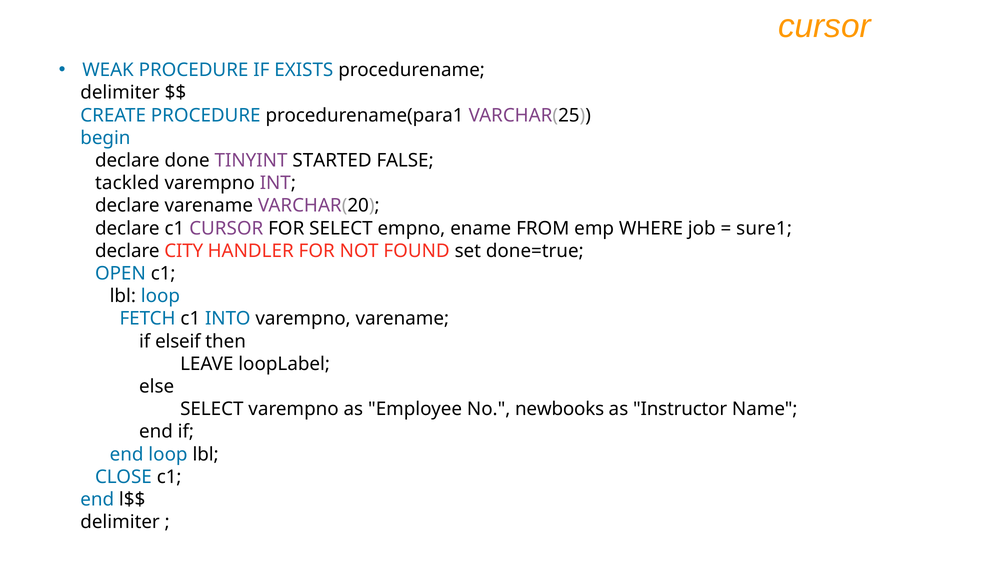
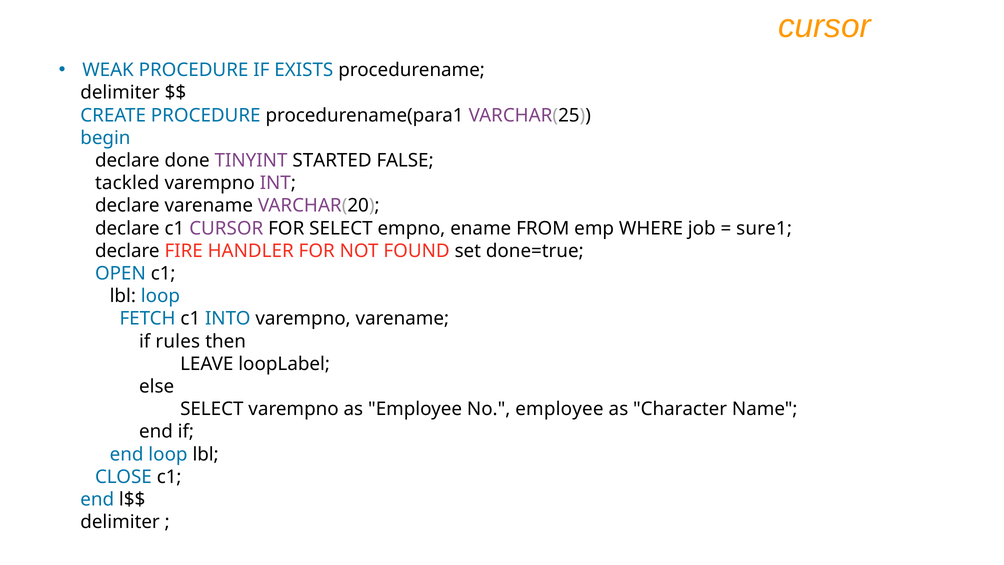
CITY: CITY -> FIRE
elseif: elseif -> rules
No newbooks: newbooks -> employee
Instructor: Instructor -> Character
